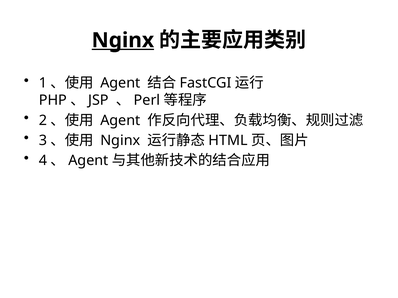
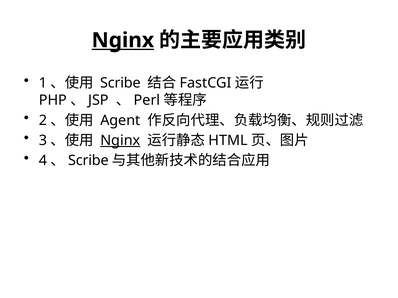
Agent at (120, 83): Agent -> Scribe
Nginx at (120, 141) underline: none -> present
Agent at (88, 161): Agent -> Scribe
